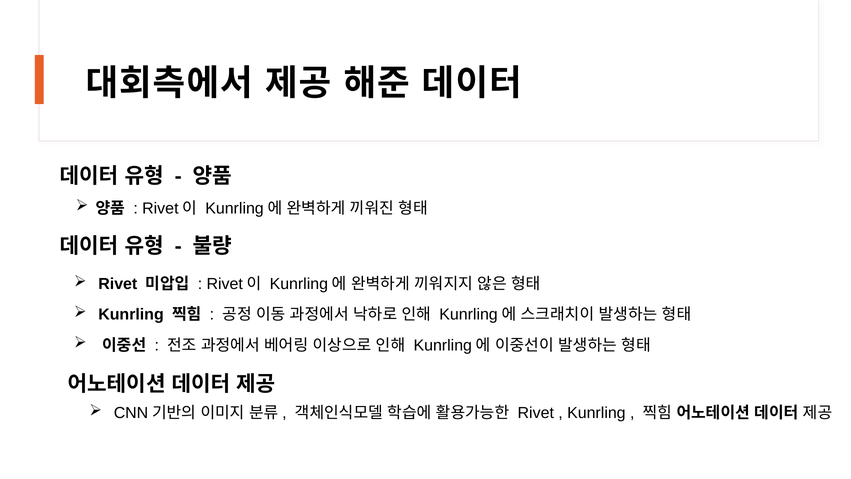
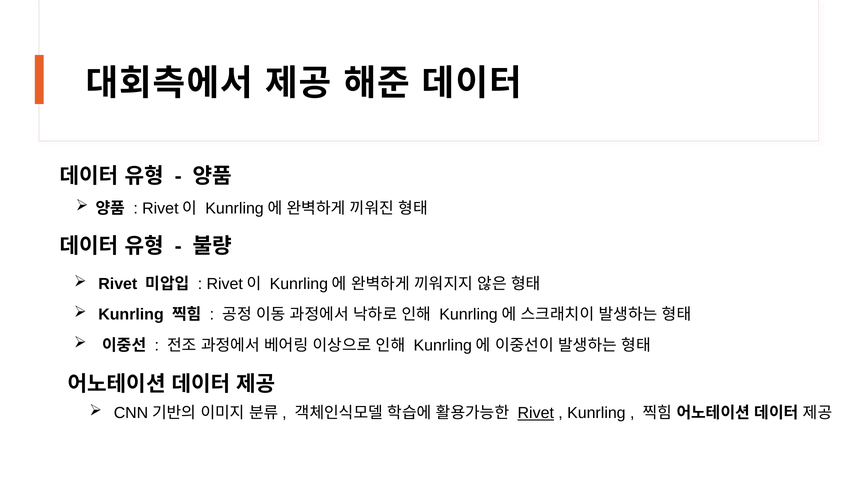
Rivet at (536, 413) underline: none -> present
